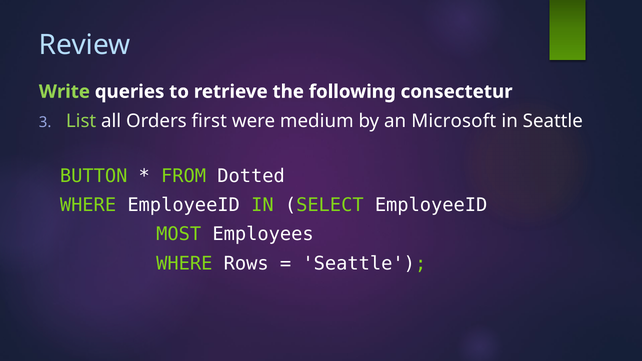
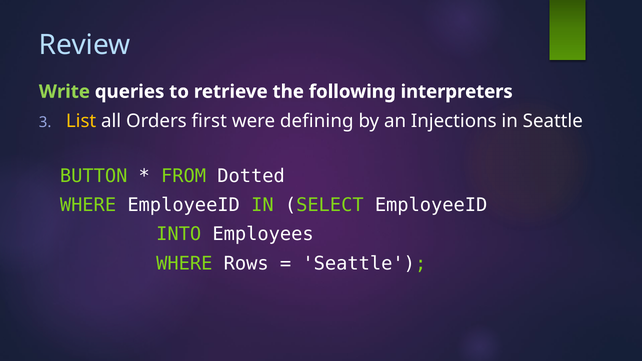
consectetur: consectetur -> interpreters
List colour: light green -> yellow
medium: medium -> defining
Microsoft: Microsoft -> Injections
MOST: MOST -> INTO
